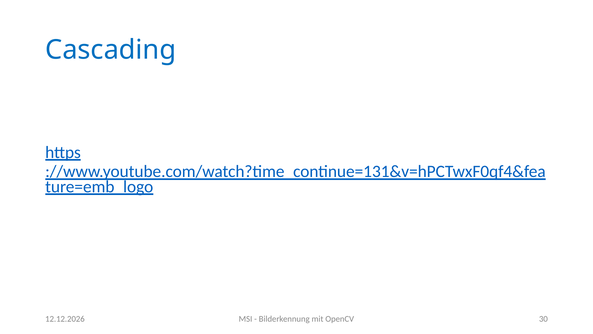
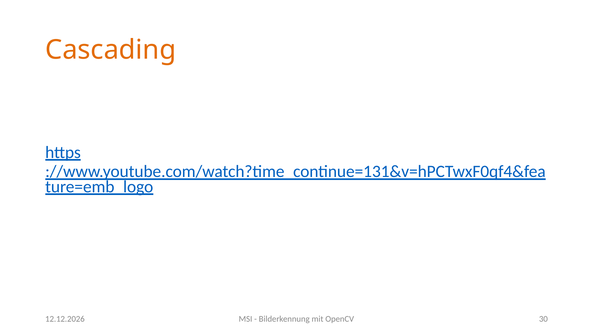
Cascading colour: blue -> orange
